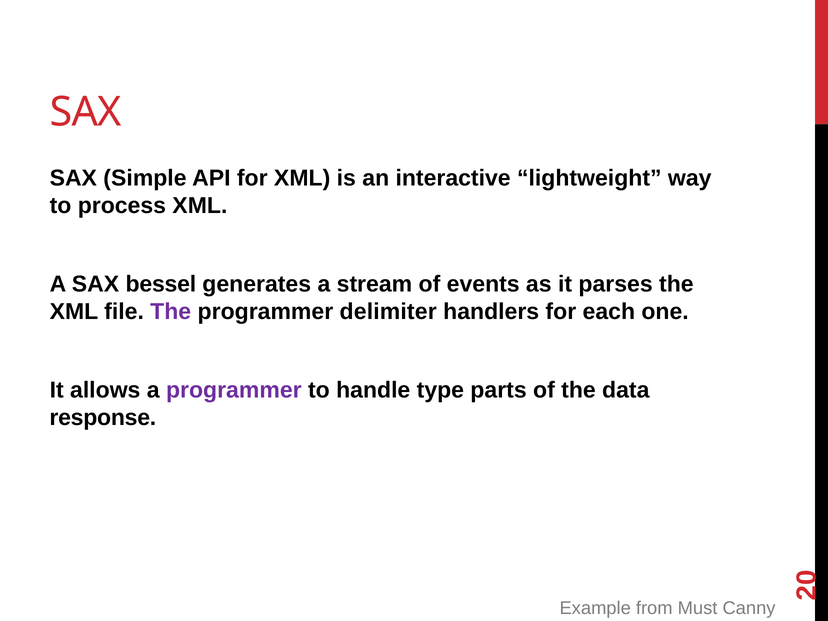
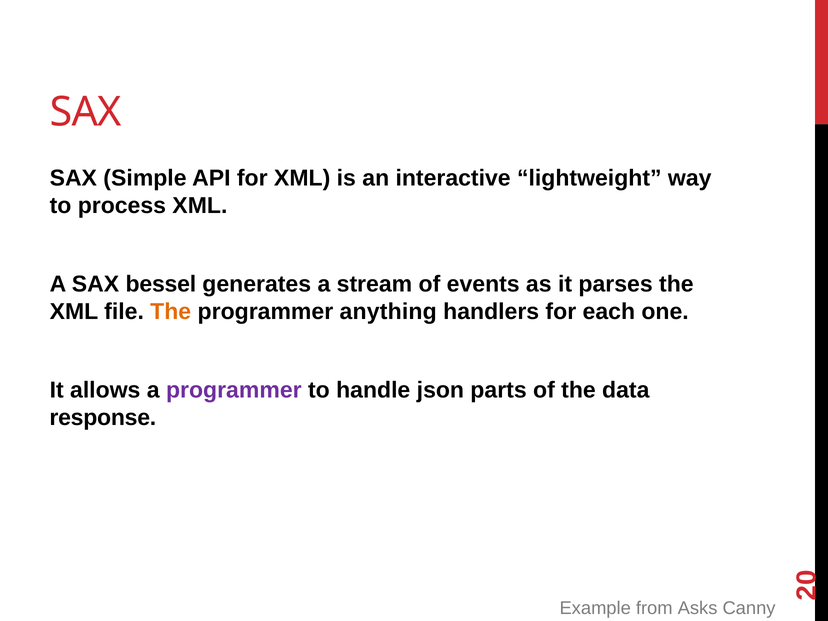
The at (171, 312) colour: purple -> orange
delimiter: delimiter -> anything
type: type -> json
Must: Must -> Asks
